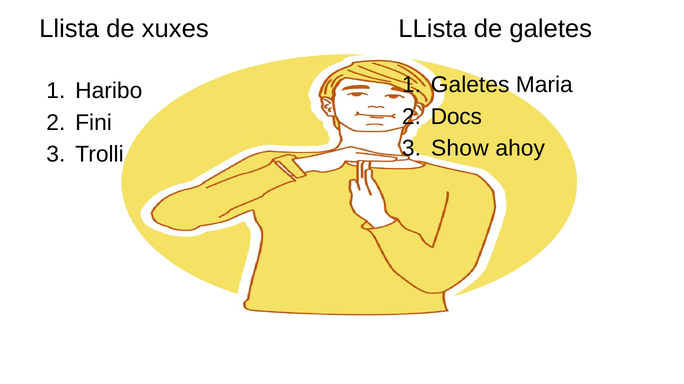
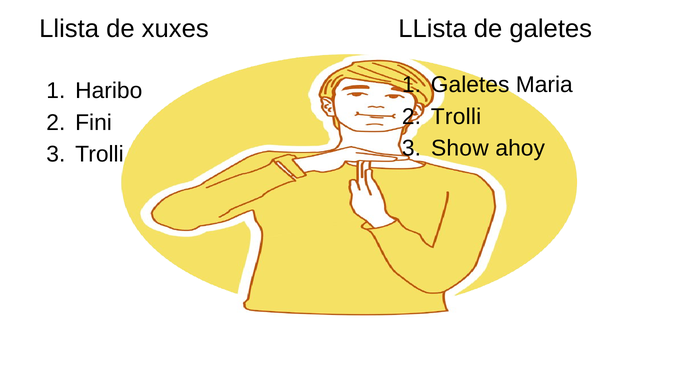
Docs at (456, 117): Docs -> Trolli
